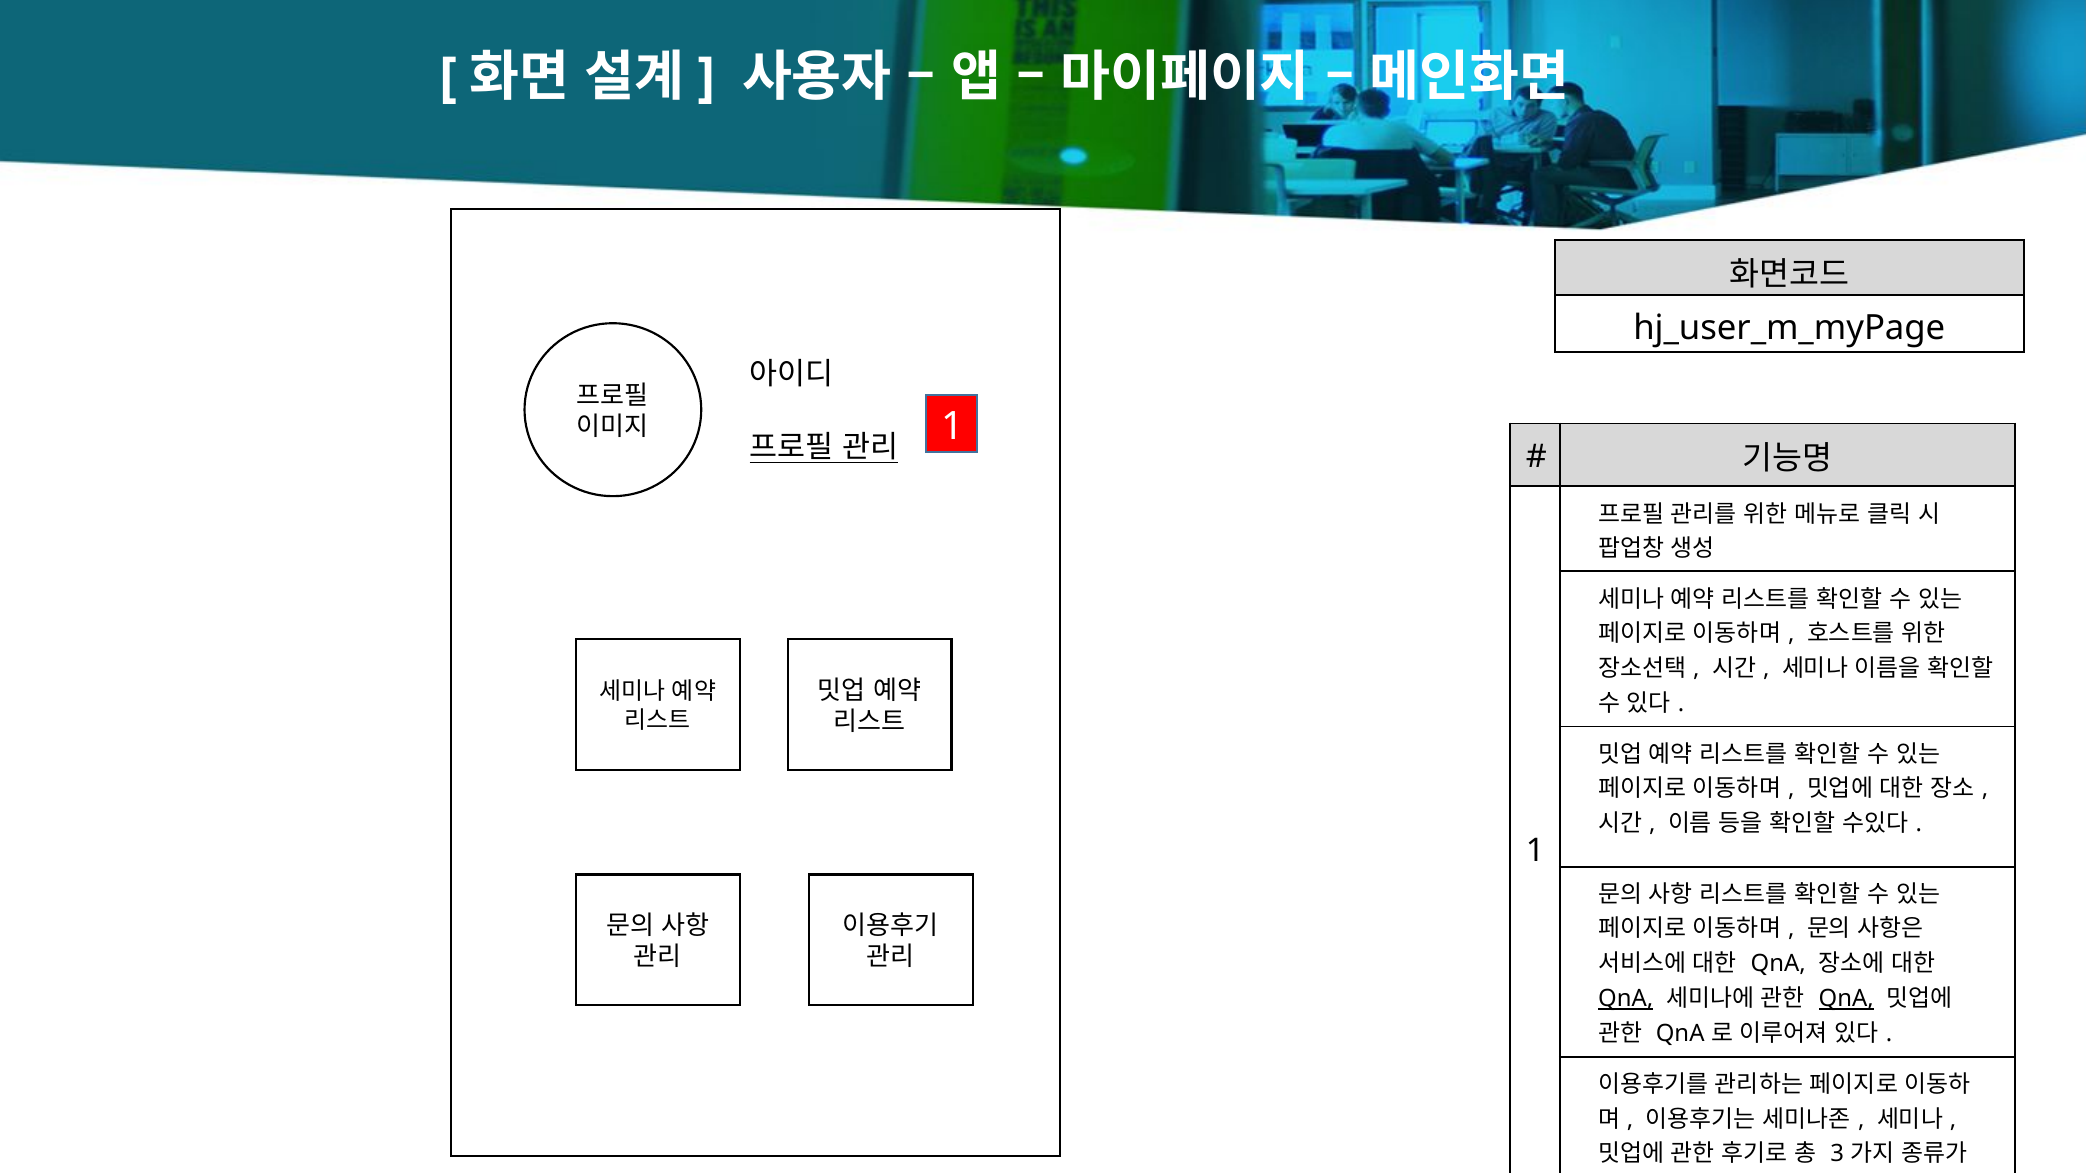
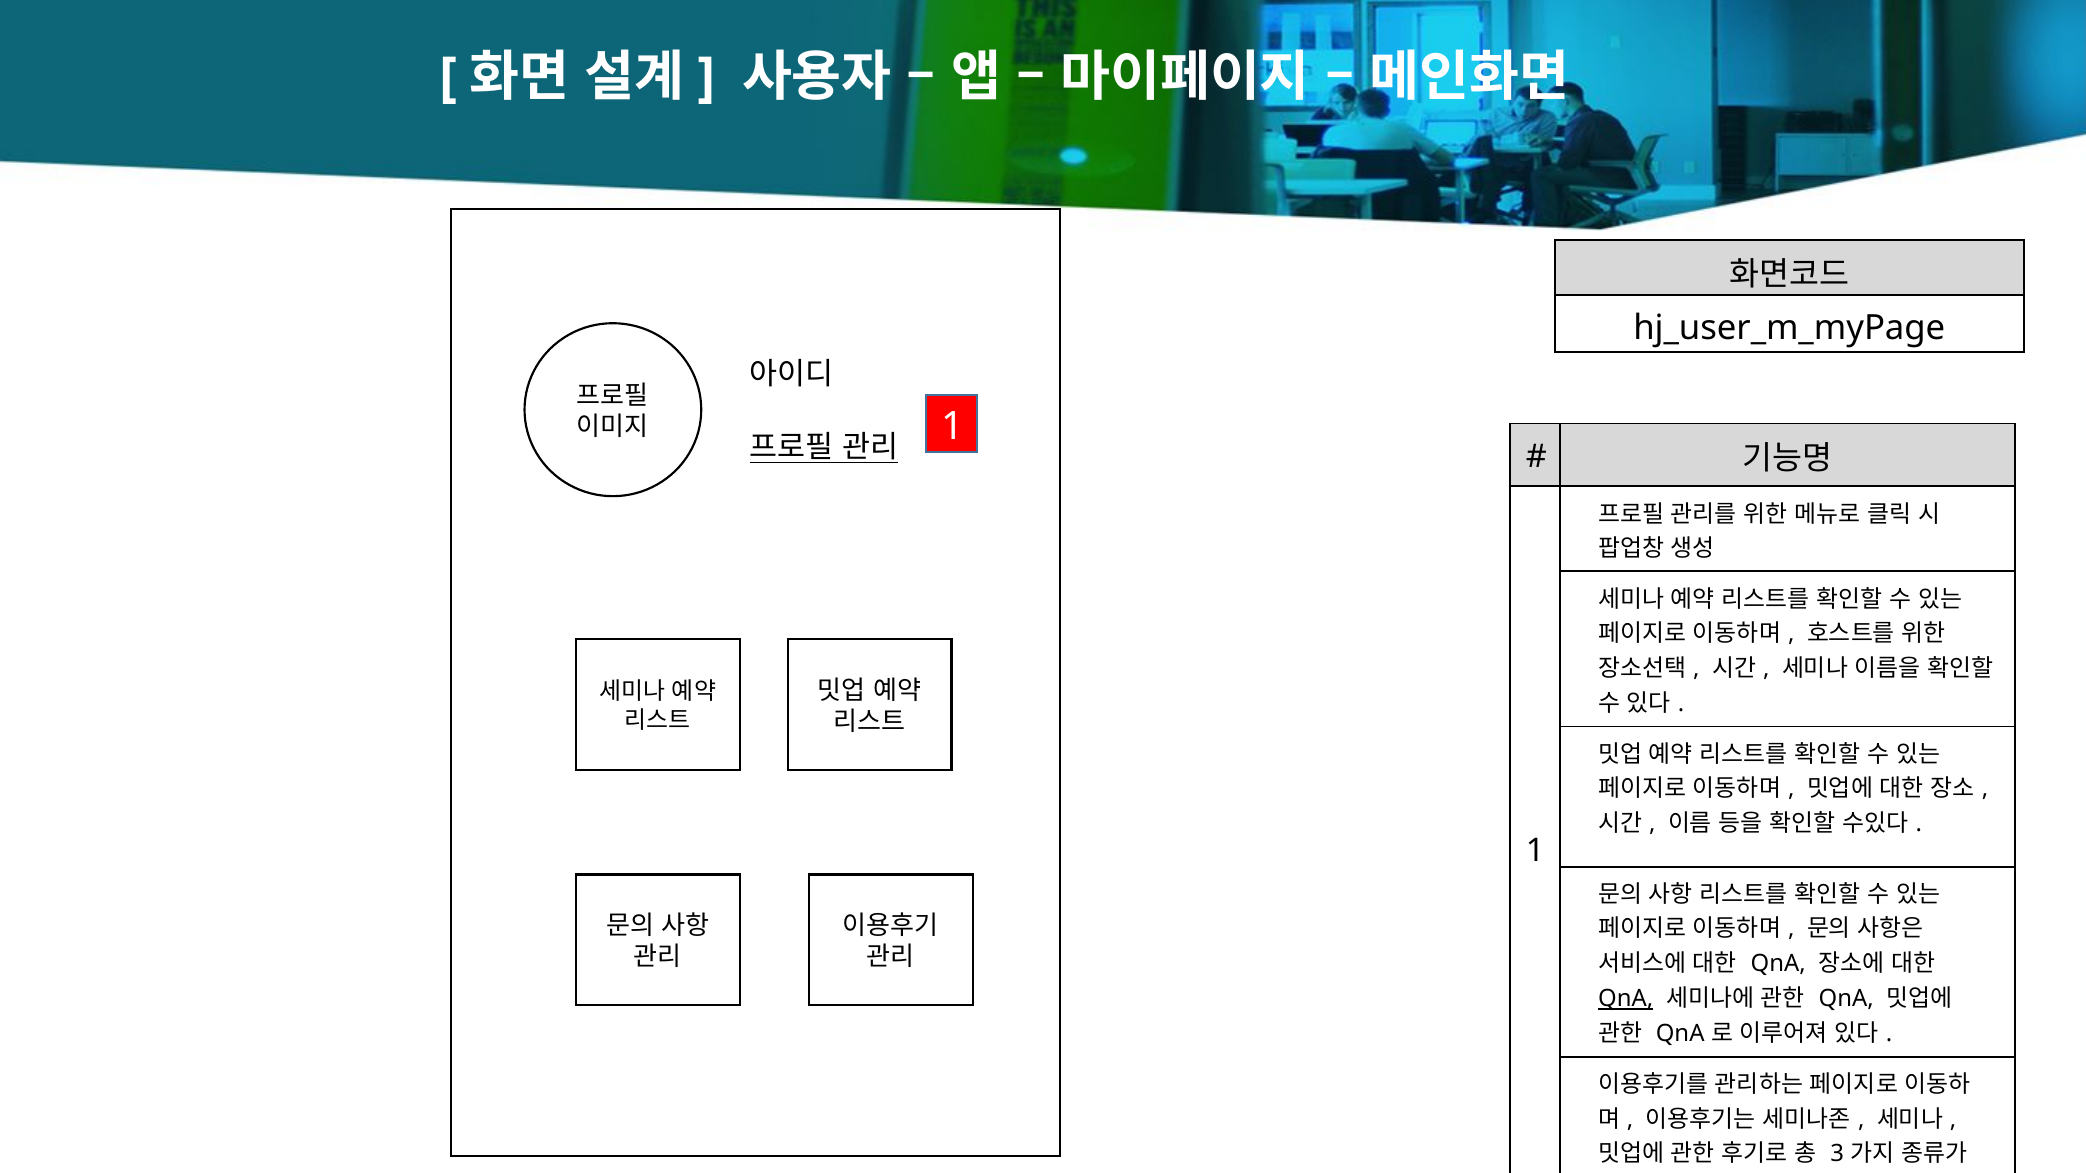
QnA at (1846, 999) underline: present -> none
